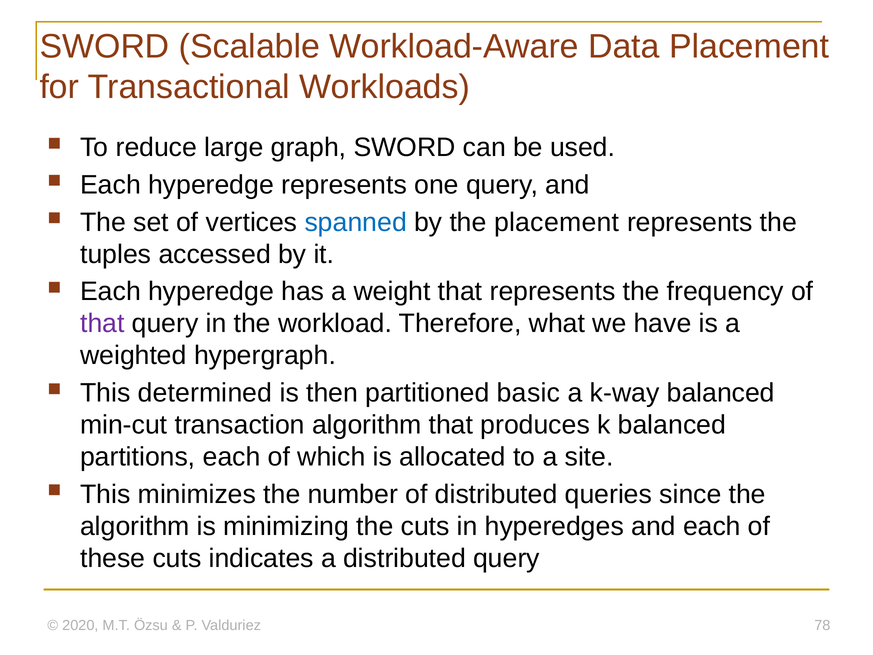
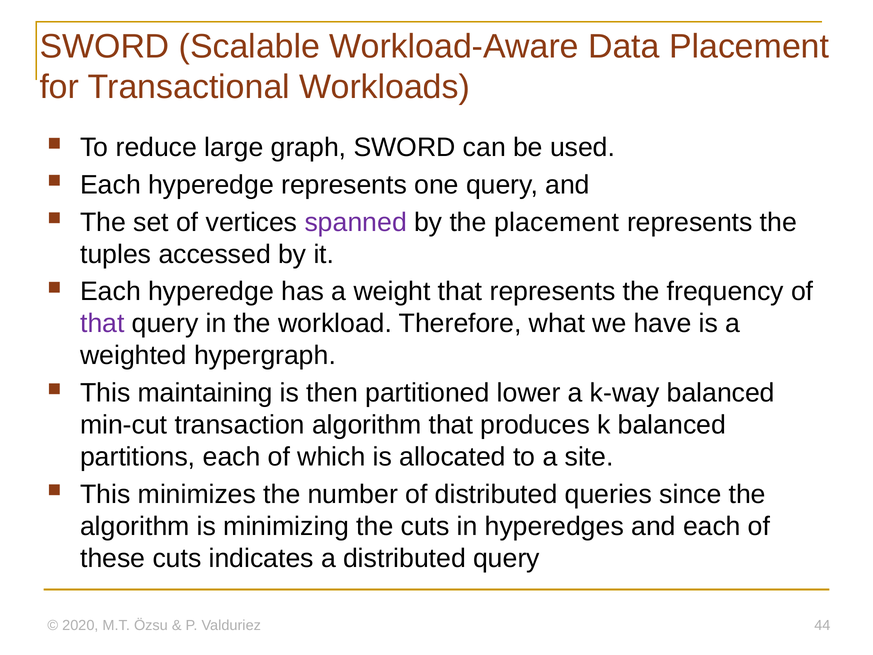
spanned colour: blue -> purple
determined: determined -> maintaining
basic: basic -> lower
78: 78 -> 44
